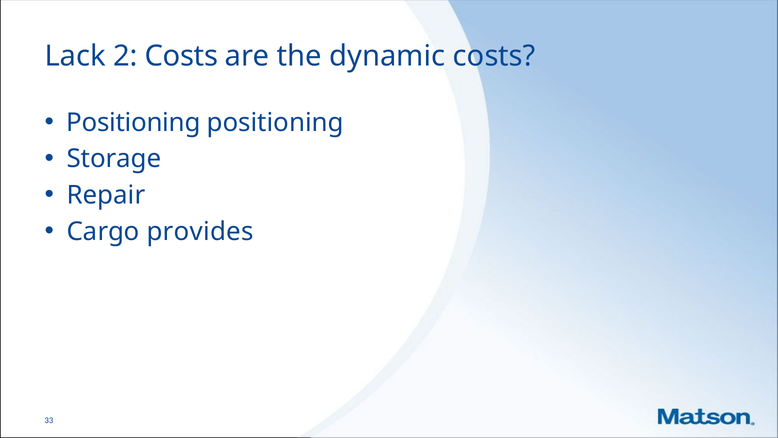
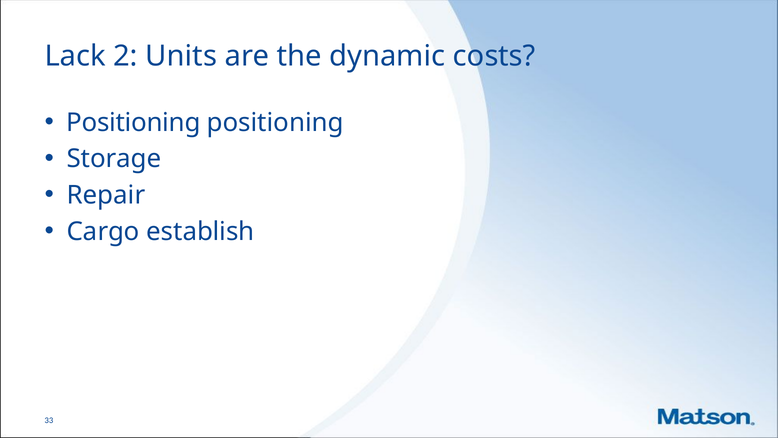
2 Costs: Costs -> Units
provides: provides -> establish
